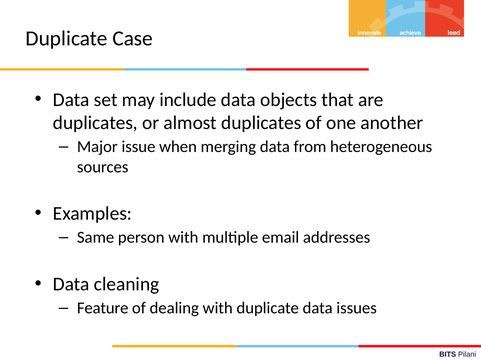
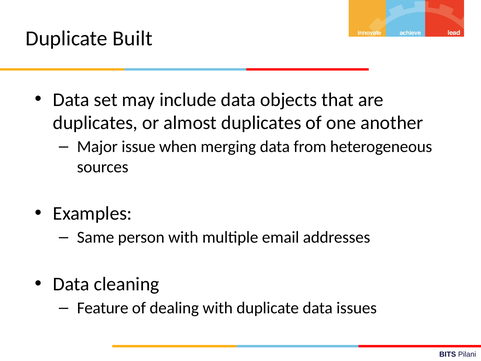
Case: Case -> Built
